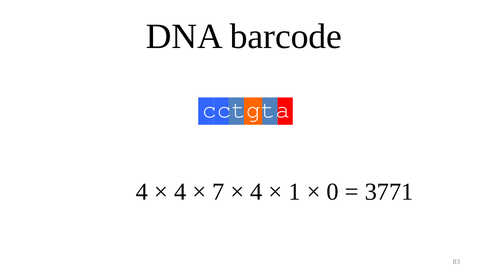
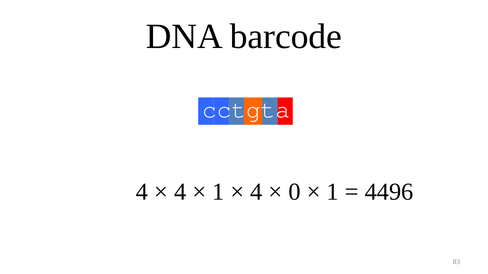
7 at (218, 192): 7 -> 1
1: 1 -> 0
0 at (333, 192): 0 -> 1
3771: 3771 -> 4496
